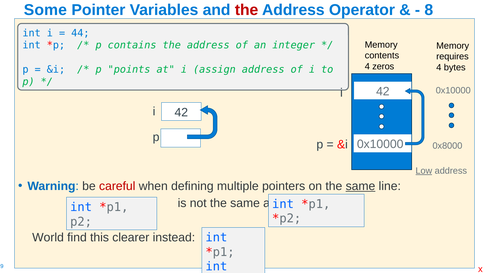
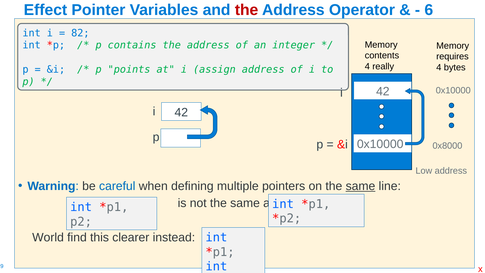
Some: Some -> Effect
8: 8 -> 6
44: 44 -> 82
zeros: zeros -> really
Low underline: present -> none
careful colour: red -> blue
